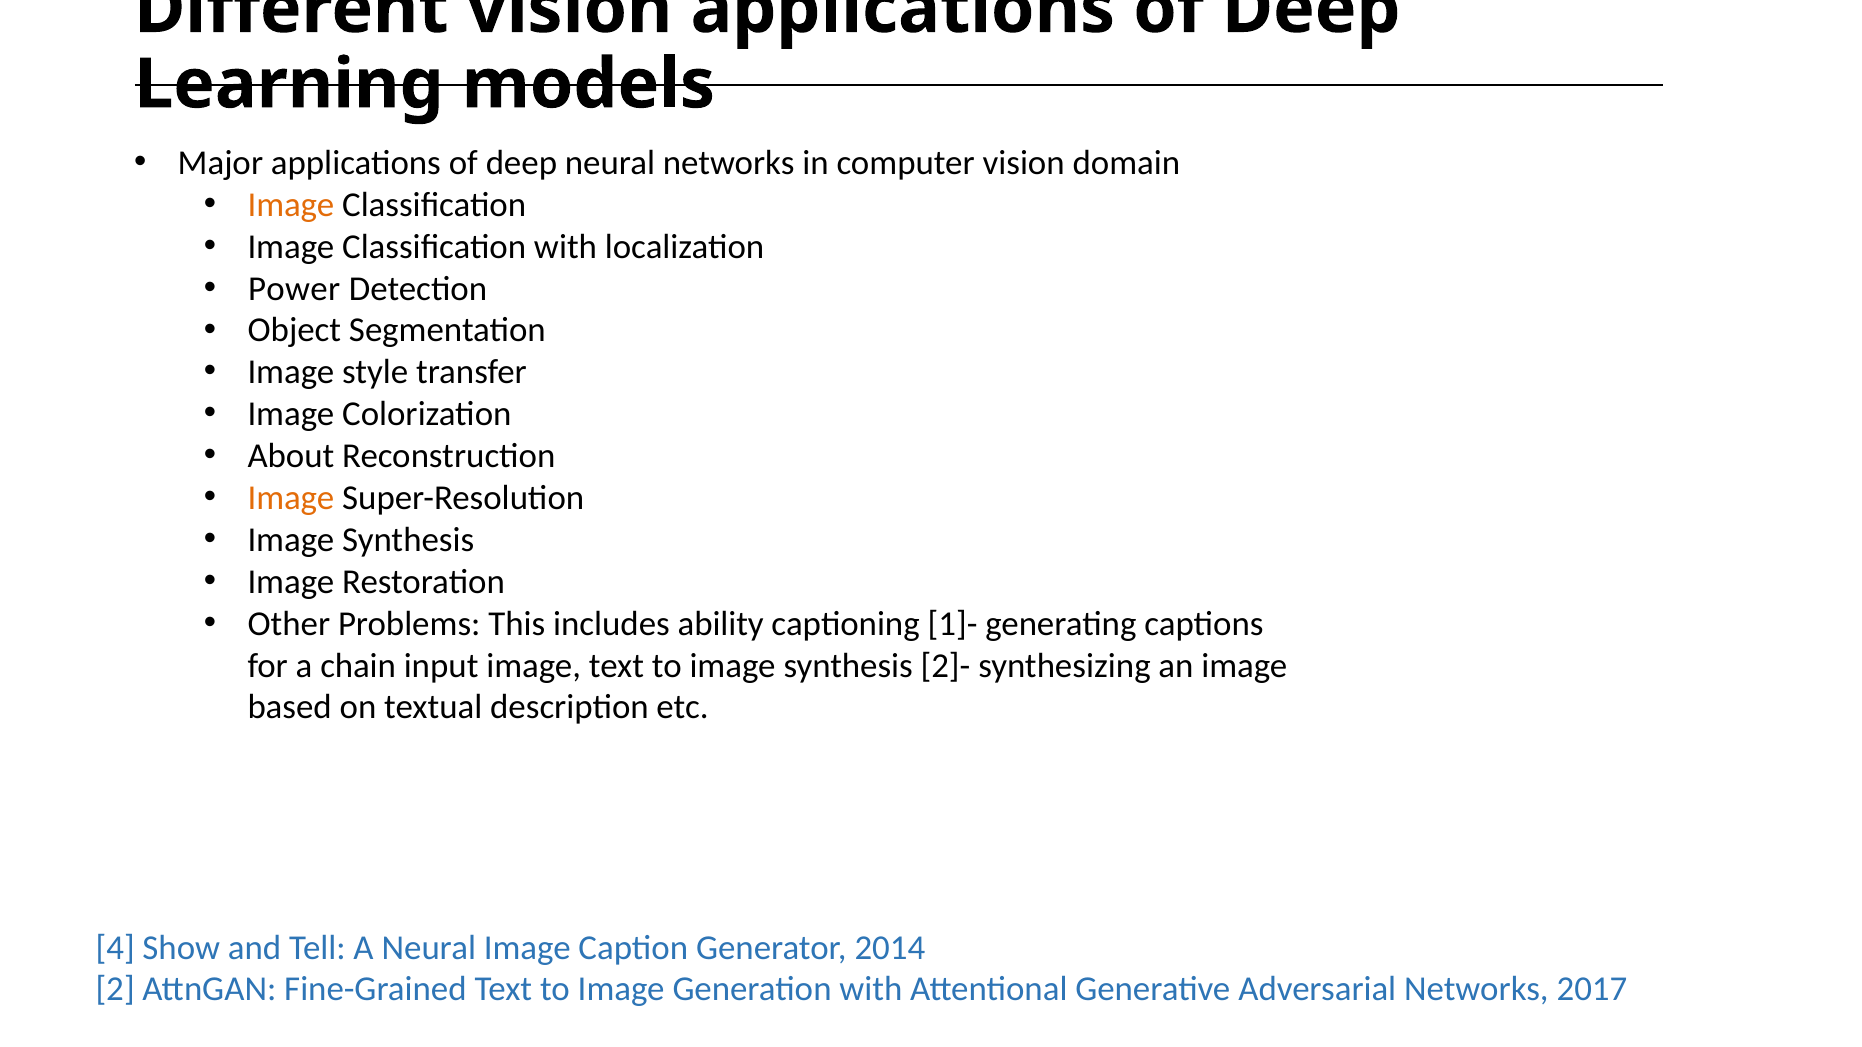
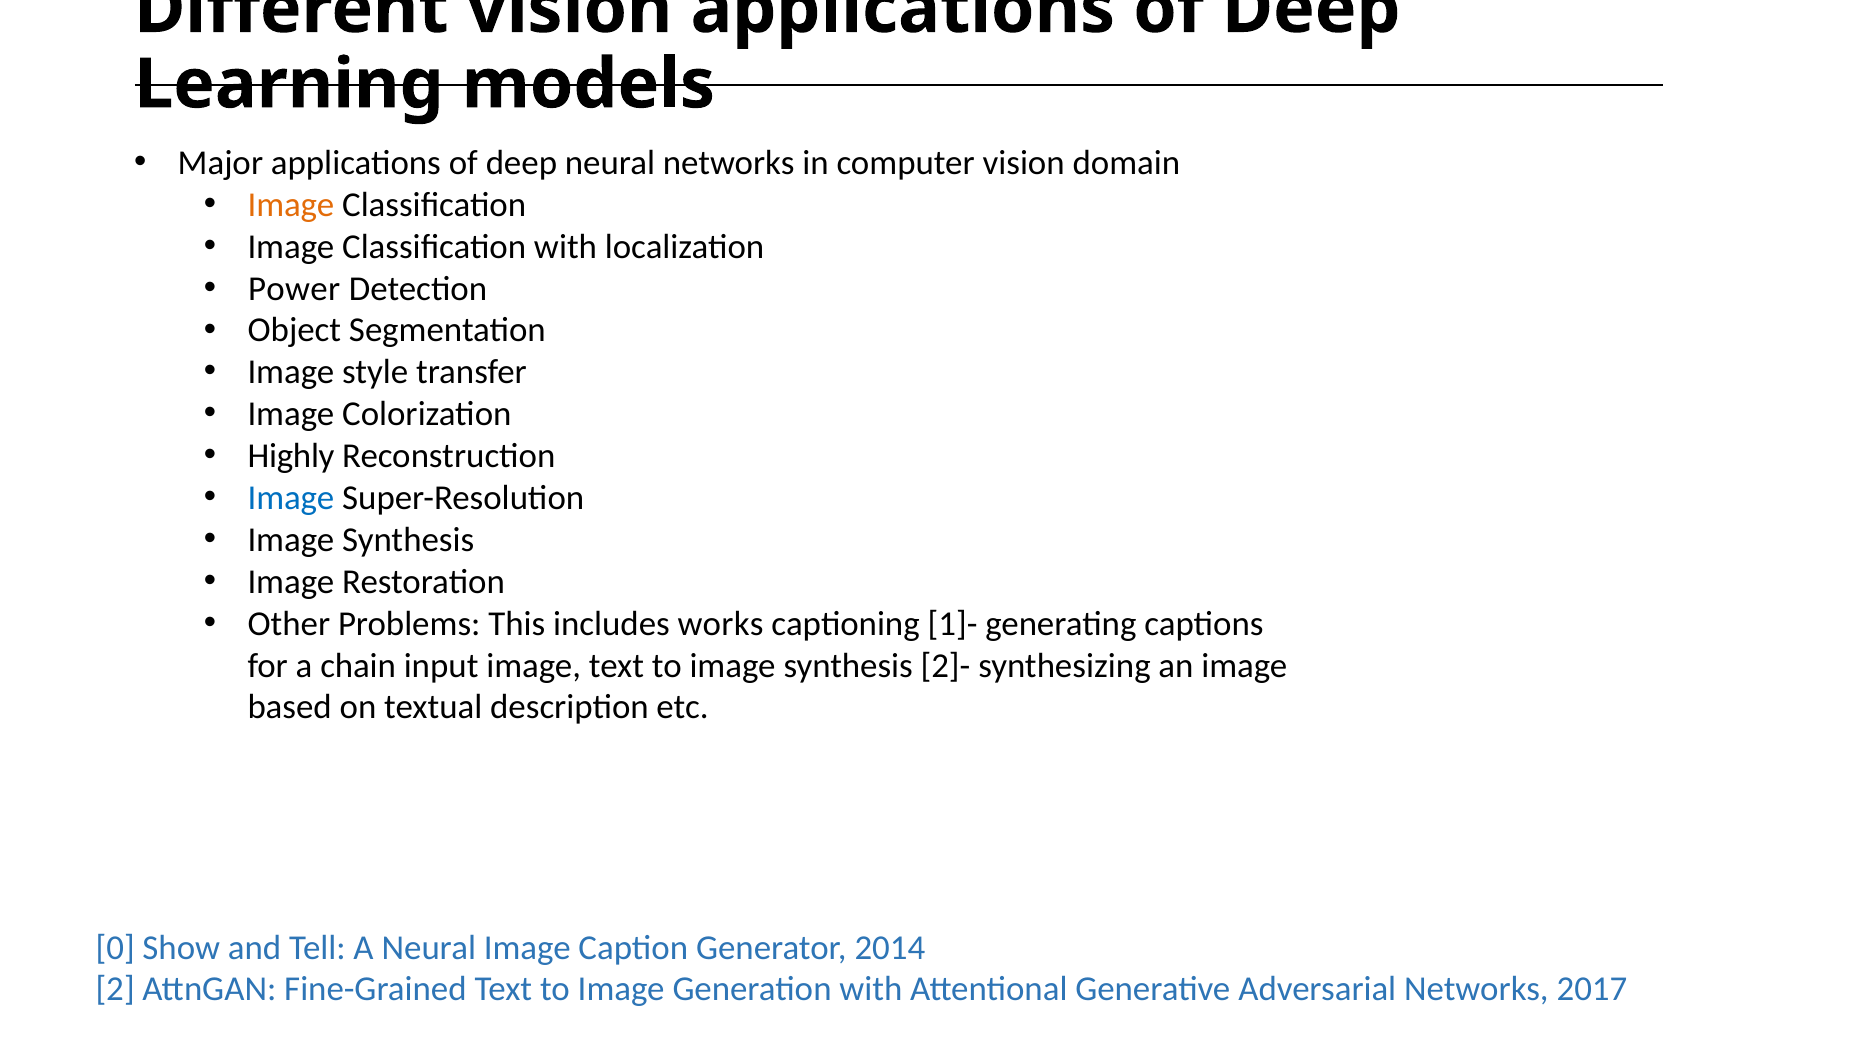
About: About -> Highly
Image at (291, 498) colour: orange -> blue
ability: ability -> works
4: 4 -> 0
